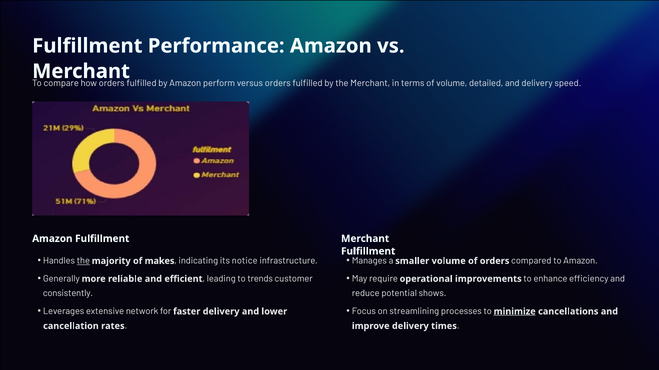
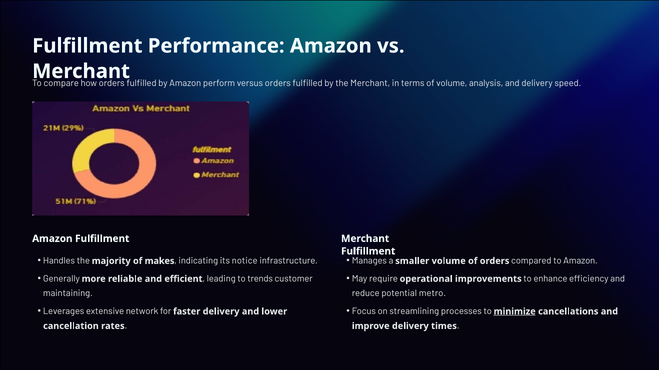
detailed: detailed -> analysis
the at (83, 261) underline: present -> none
consistently: consistently -> maintaining
shows: shows -> metro
